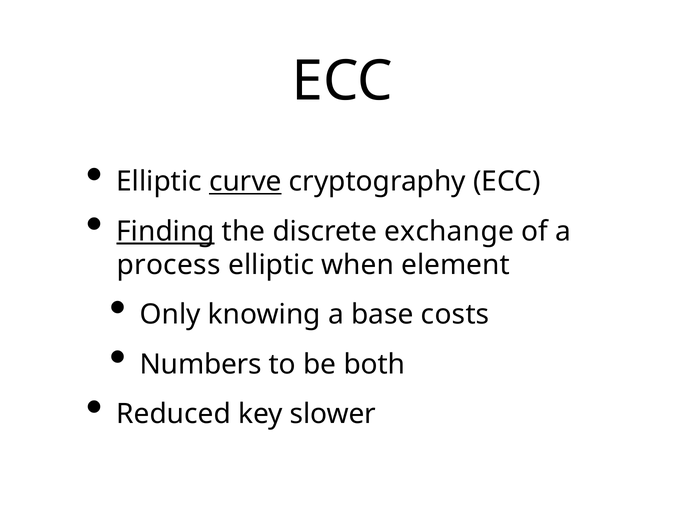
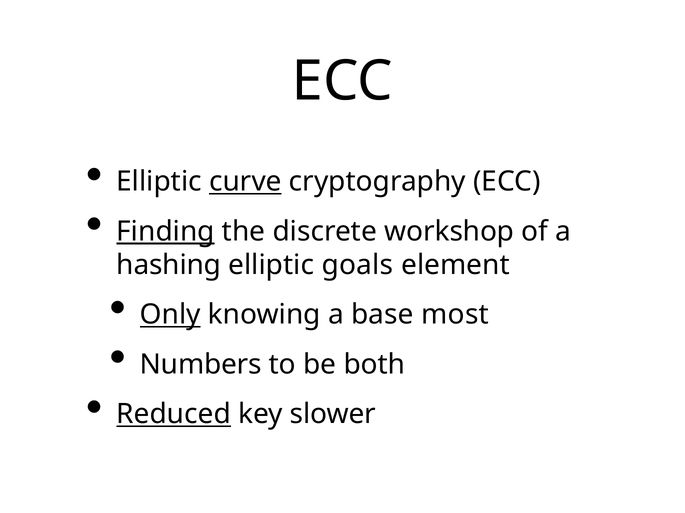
exchange: exchange -> workshop
process: process -> hashing
when: when -> goals
Only underline: none -> present
costs: costs -> most
Reduced underline: none -> present
